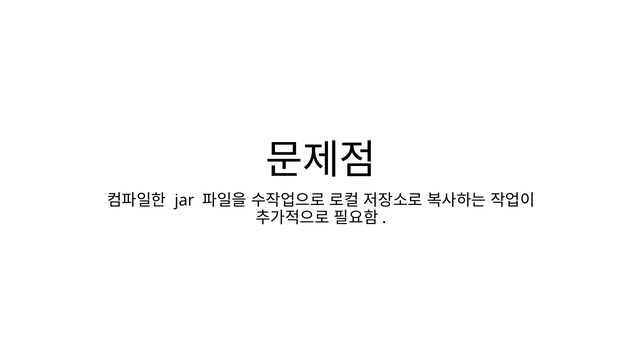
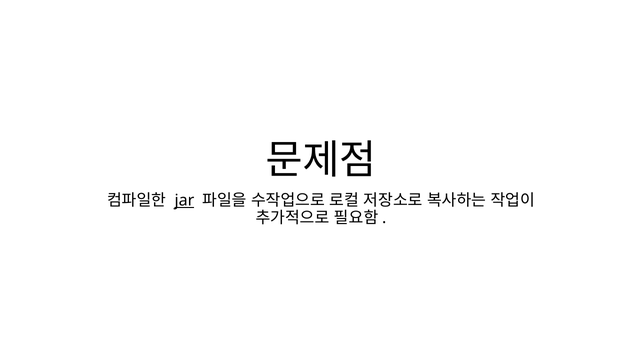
jar underline: none -> present
